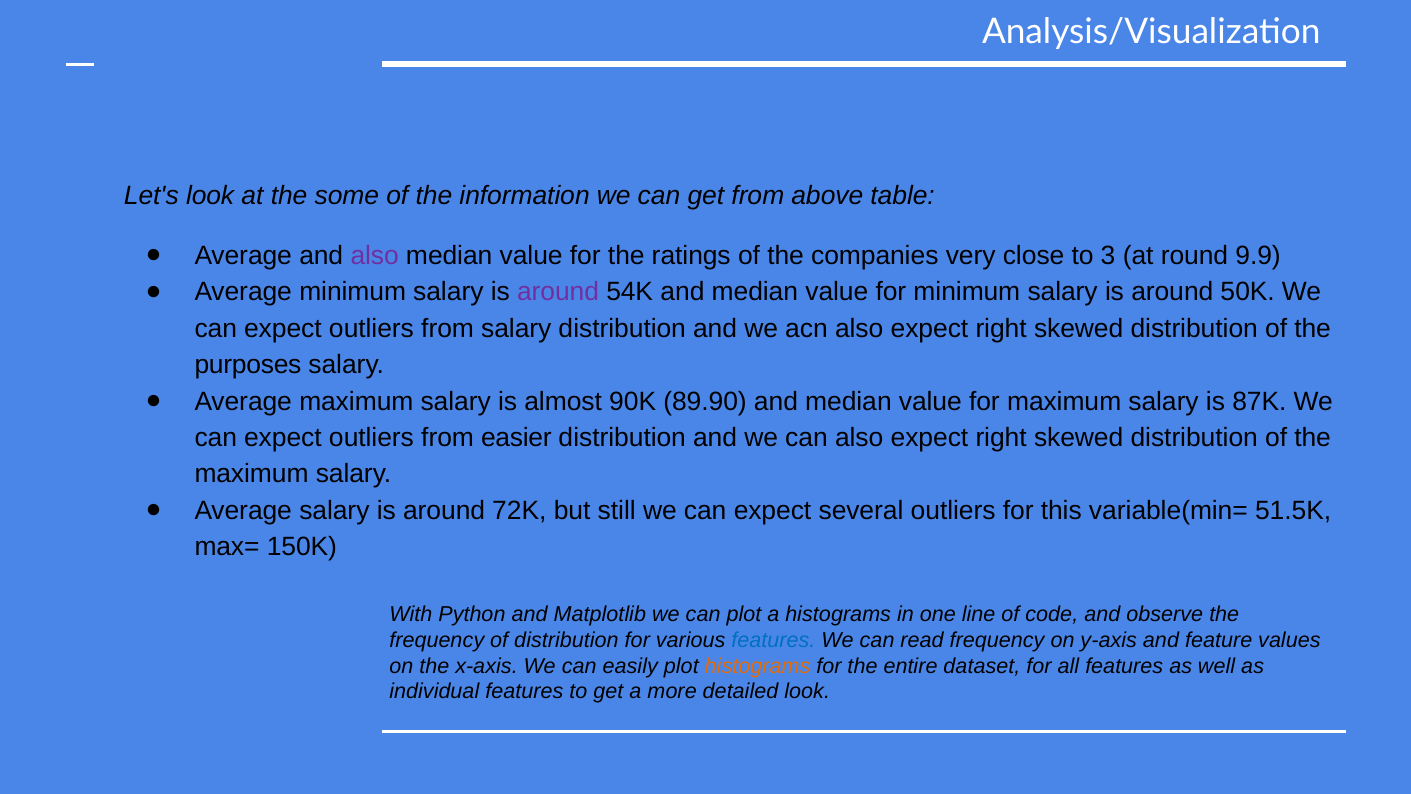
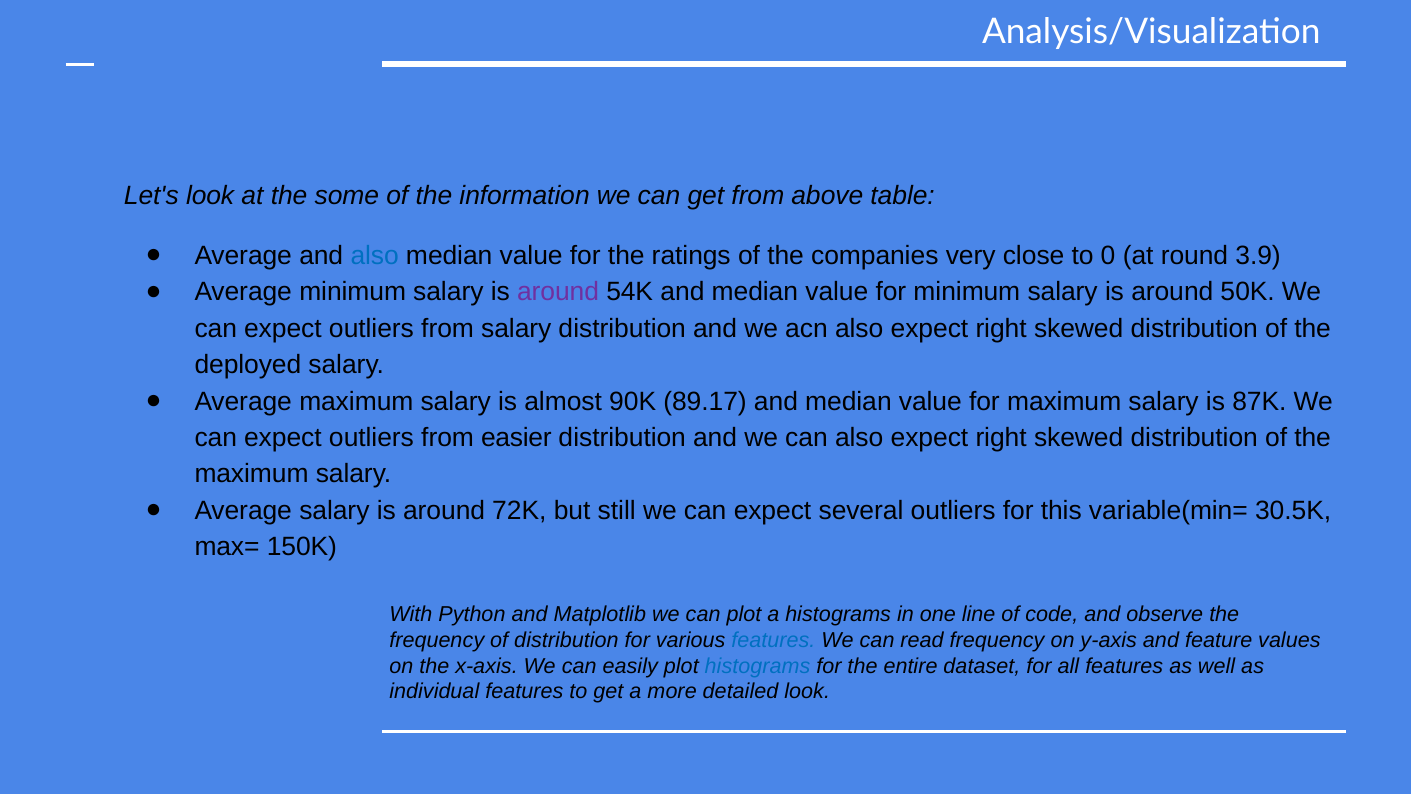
also at (375, 255) colour: purple -> blue
3: 3 -> 0
9.9: 9.9 -> 3.9
purposes: purposes -> deployed
89.90: 89.90 -> 89.17
51.5K: 51.5K -> 30.5K
histograms at (758, 666) colour: orange -> blue
